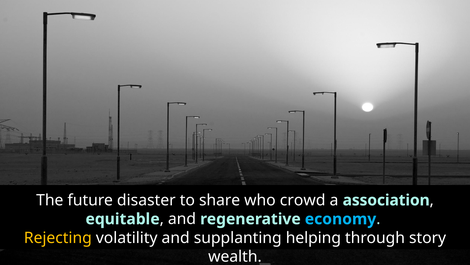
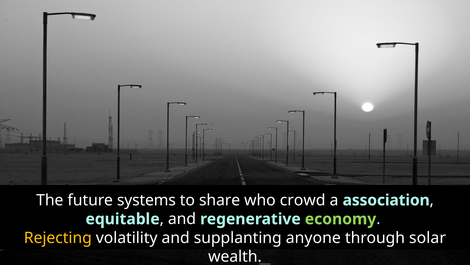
disaster: disaster -> systems
economy colour: light blue -> light green
helping: helping -> anyone
story: story -> solar
